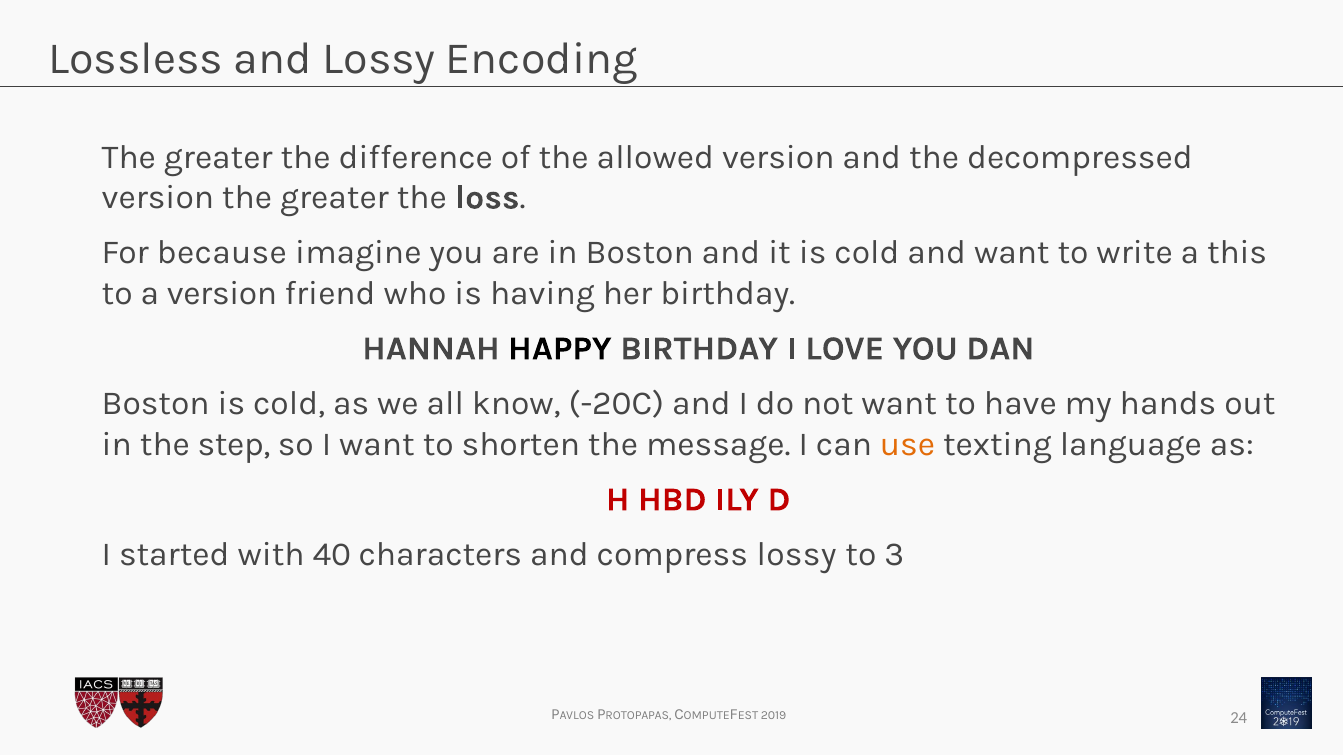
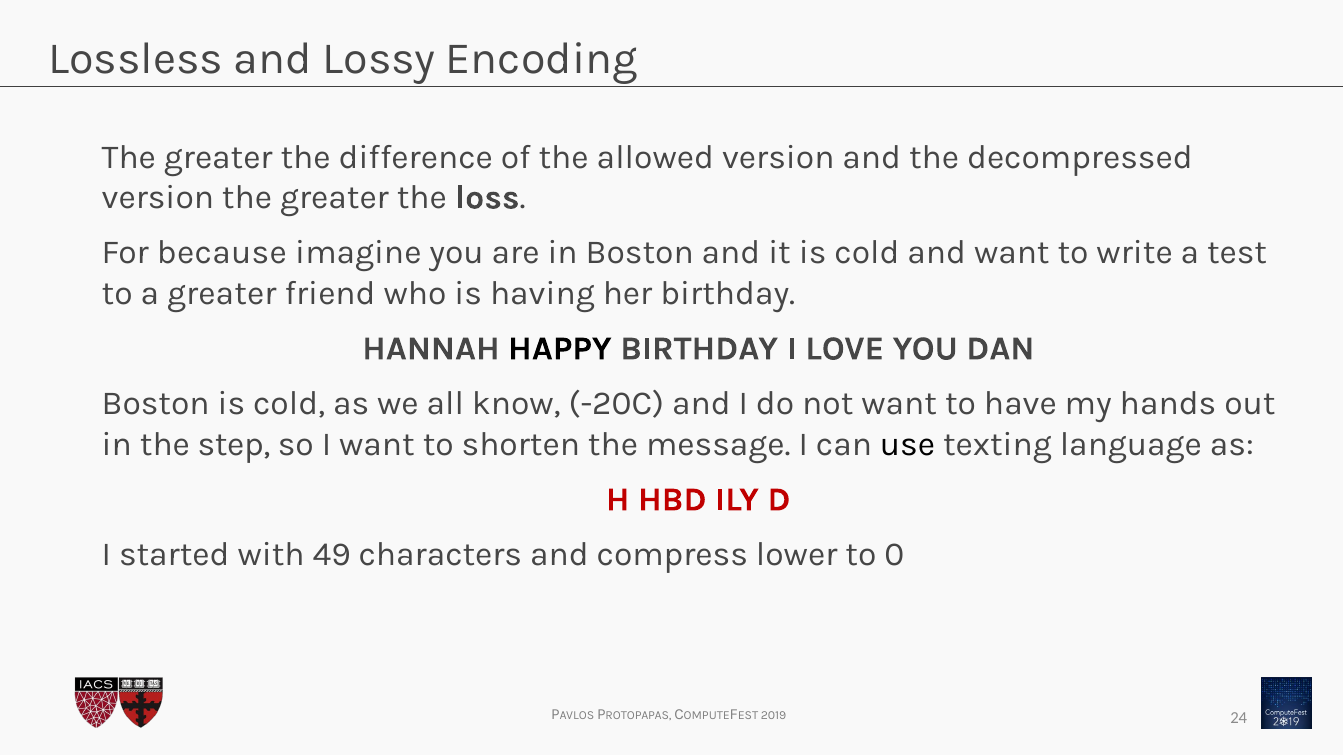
this: this -> test
a version: version -> greater
use colour: orange -> black
40: 40 -> 49
compress lossy: lossy -> lower
3: 3 -> 0
